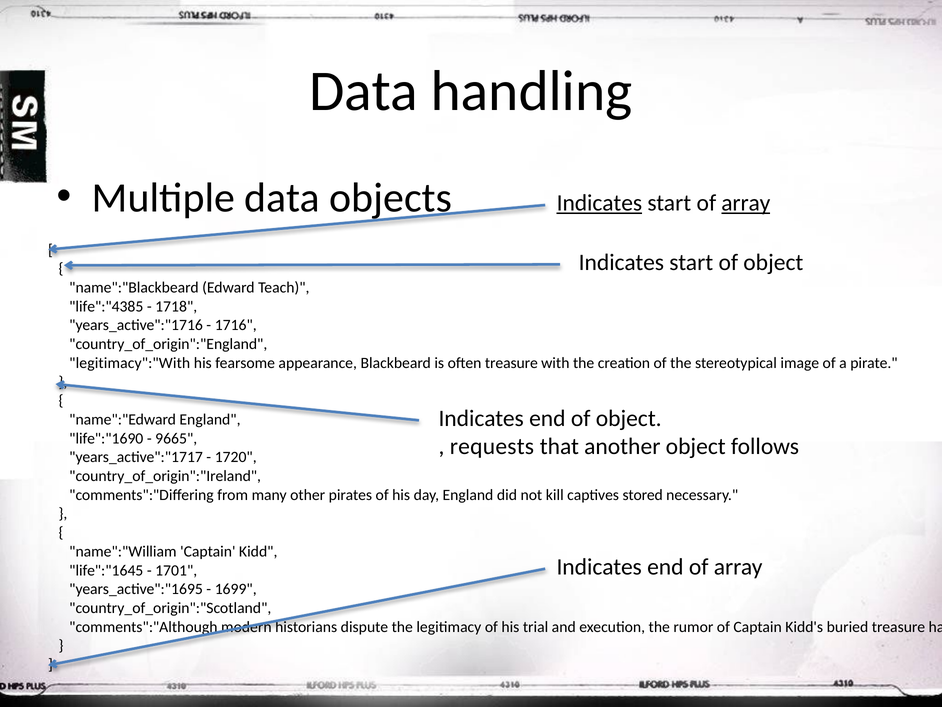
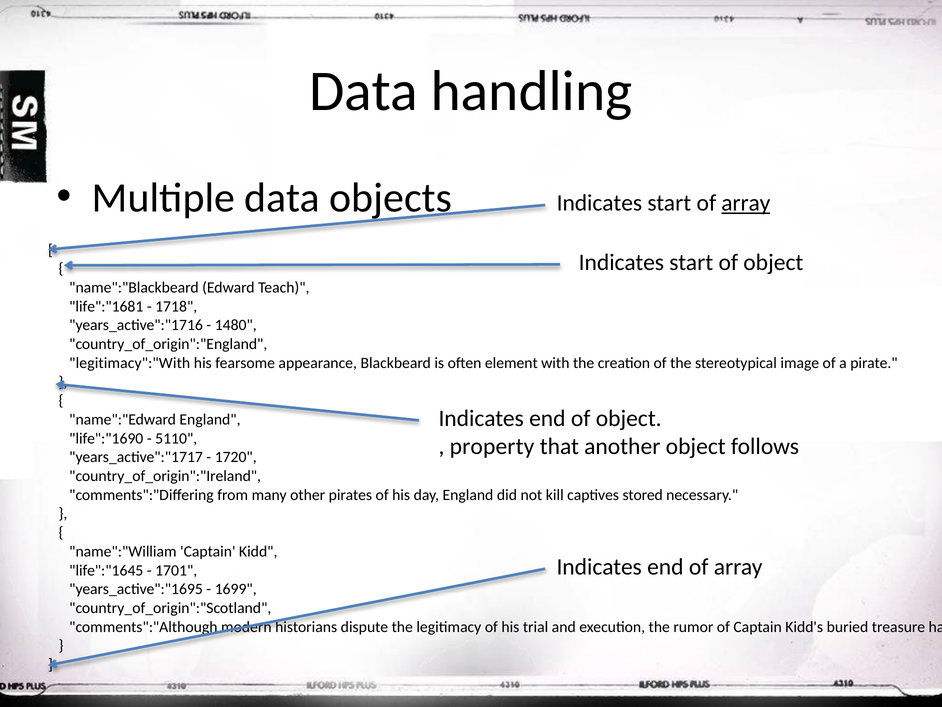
Indicates at (599, 203) underline: present -> none
life":"4385: life":"4385 -> life":"1681
1716: 1716 -> 1480
often treasure: treasure -> element
9665: 9665 -> 5110
requests at (492, 446): requests -> property
